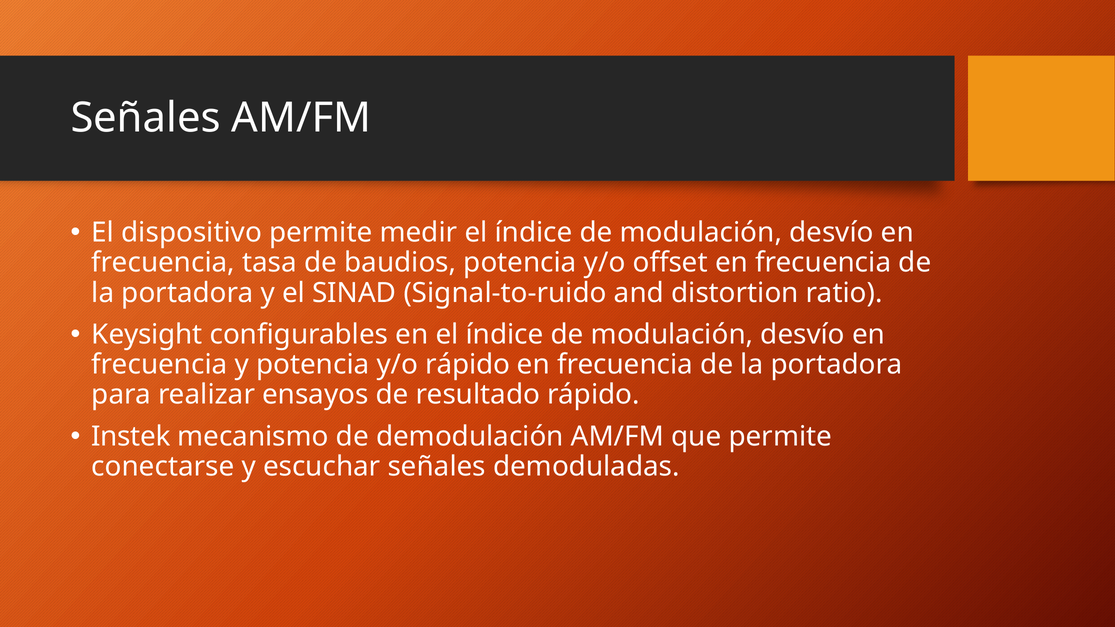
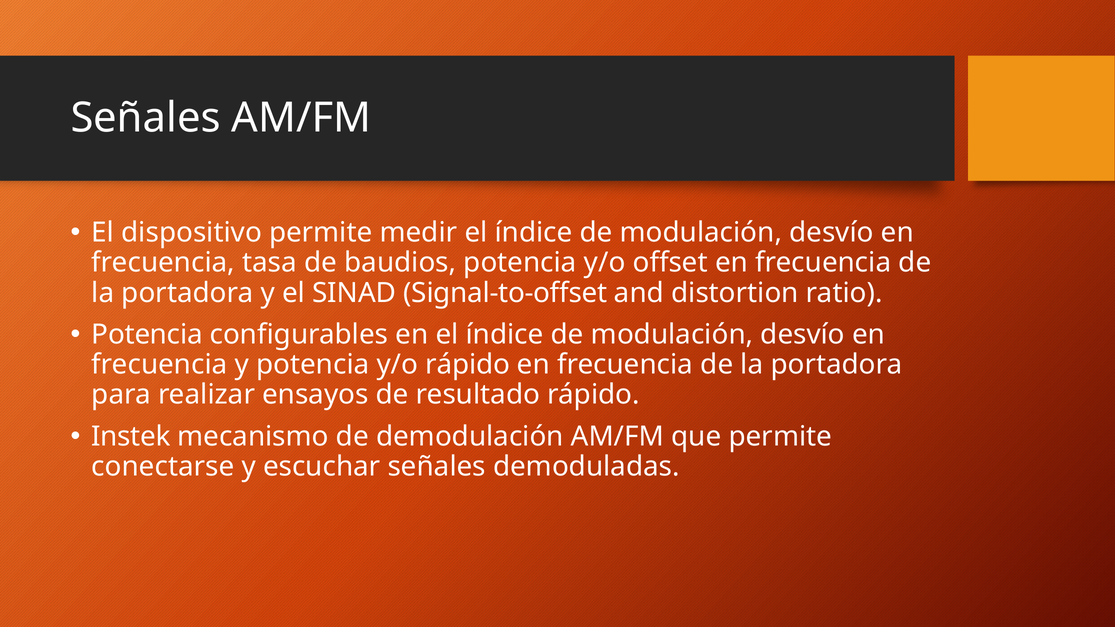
Signal-to-ruido: Signal-to-ruido -> Signal-to-offset
Keysight at (147, 335): Keysight -> Potencia
